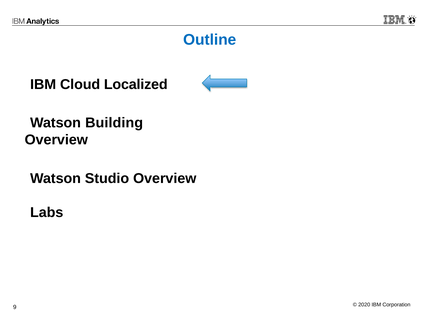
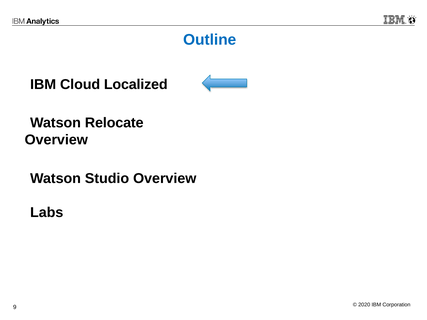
Building: Building -> Relocate
